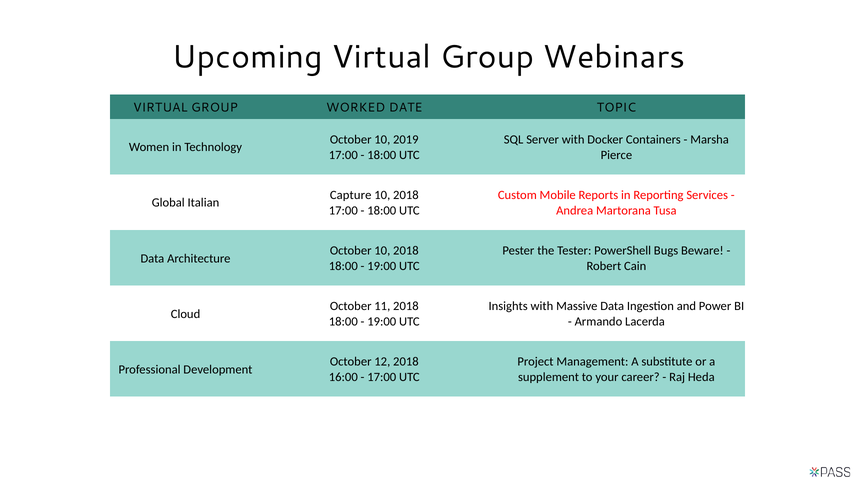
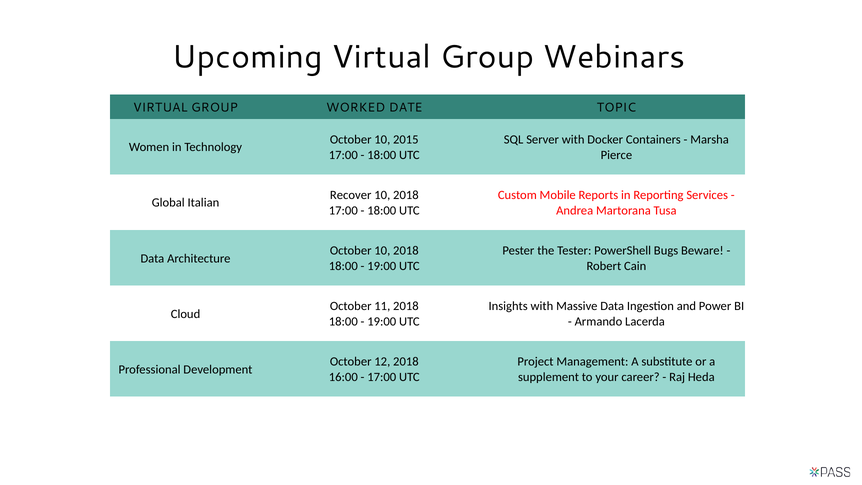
2019: 2019 -> 2015
Capture: Capture -> Recover
